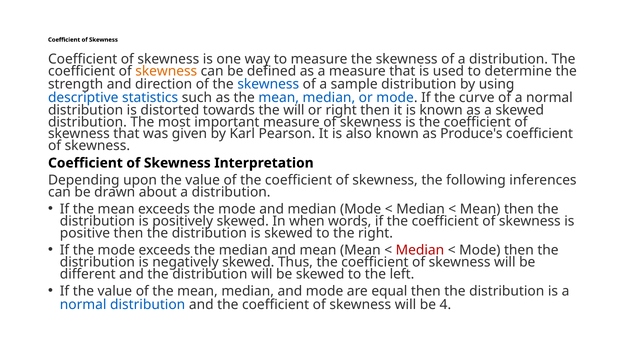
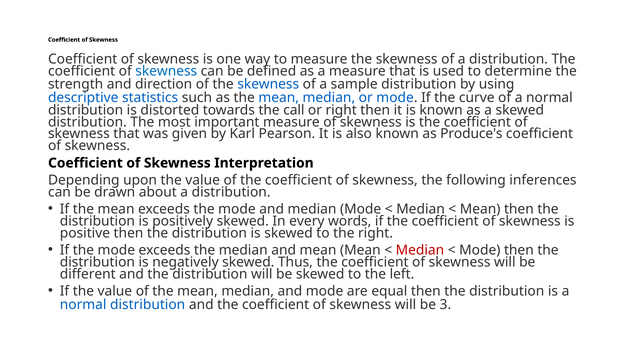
skewness at (166, 71) colour: orange -> blue
the will: will -> call
when: when -> every
4: 4 -> 3
